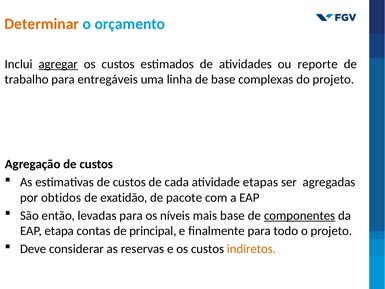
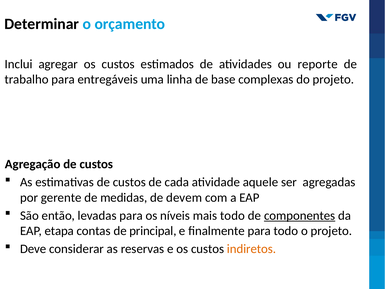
Determinar colour: orange -> black
agregar underline: present -> none
etapas: etapas -> aquele
obtidos: obtidos -> gerente
exatidão: exatidão -> medidas
pacote: pacote -> devem
mais base: base -> todo
